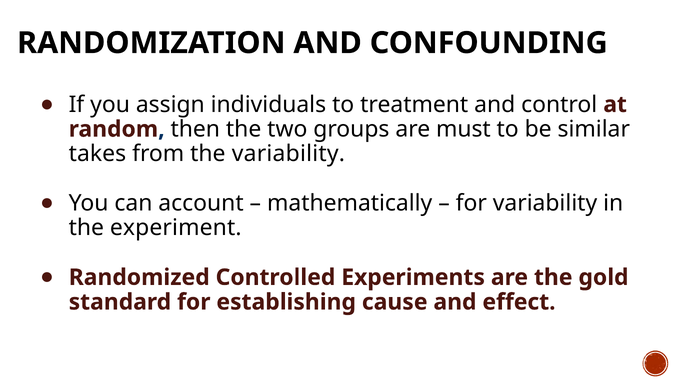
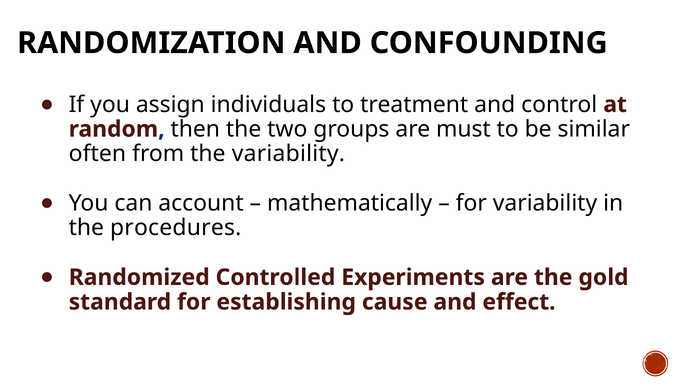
takes: takes -> often
experiment: experiment -> procedures
